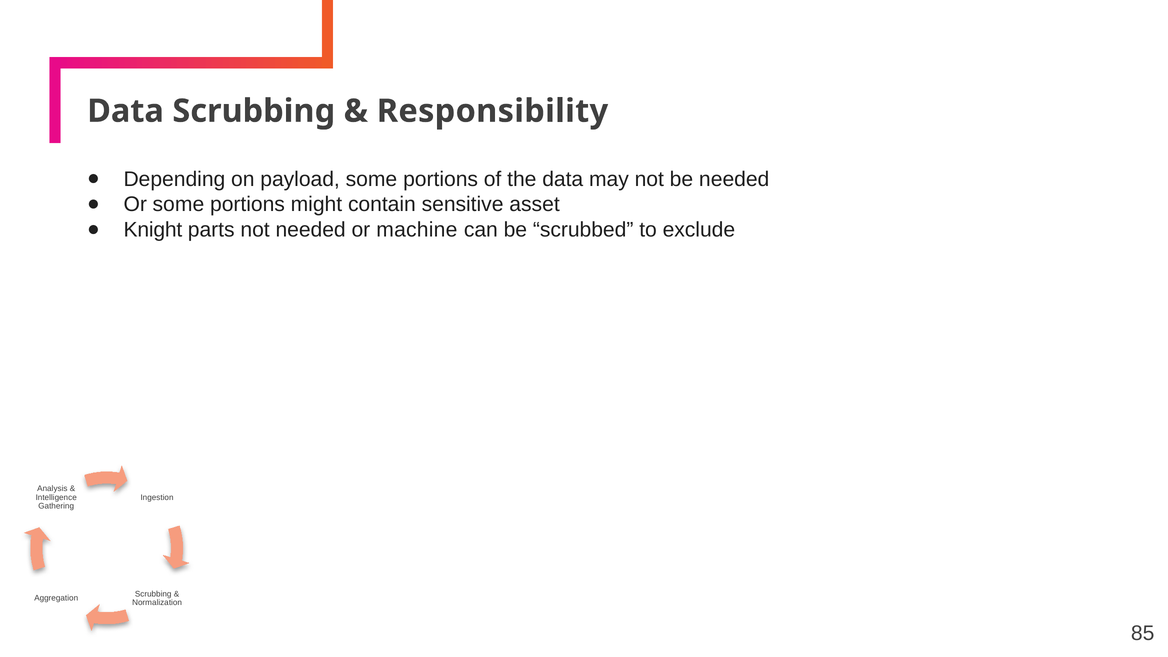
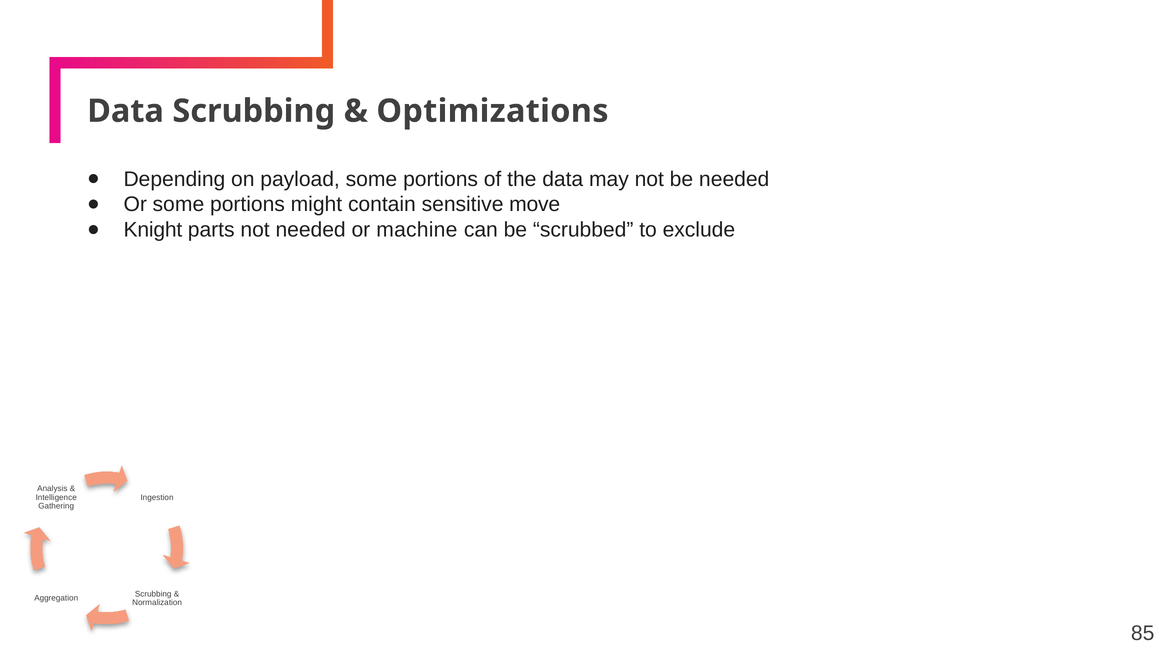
Responsibility: Responsibility -> Optimizations
asset: asset -> move
